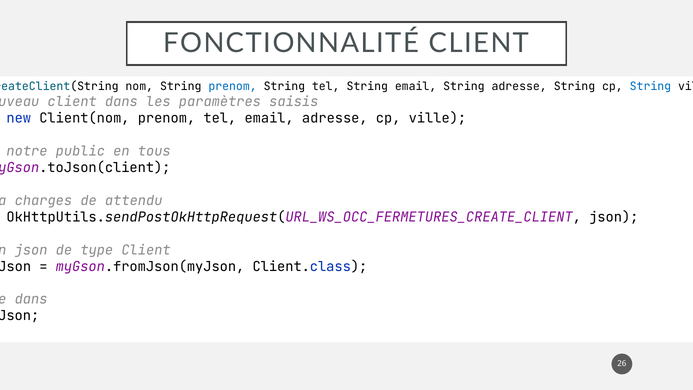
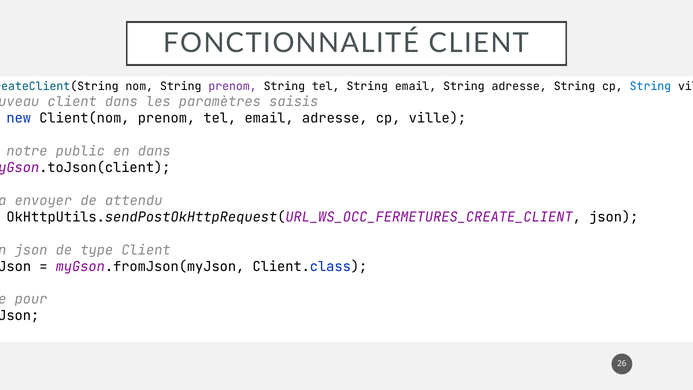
prenom at (233, 87) colour: blue -> purple
en tous: tous -> dans
charges: charges -> envoyer
dans at (31, 299): dans -> pour
